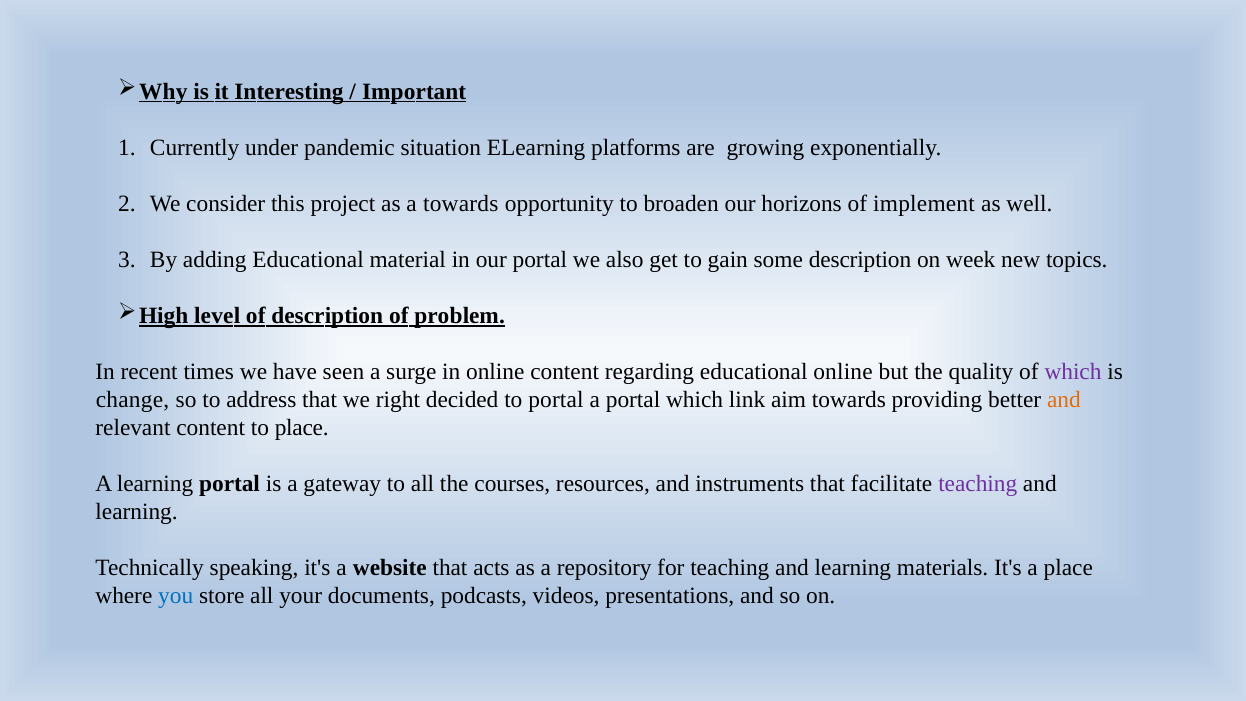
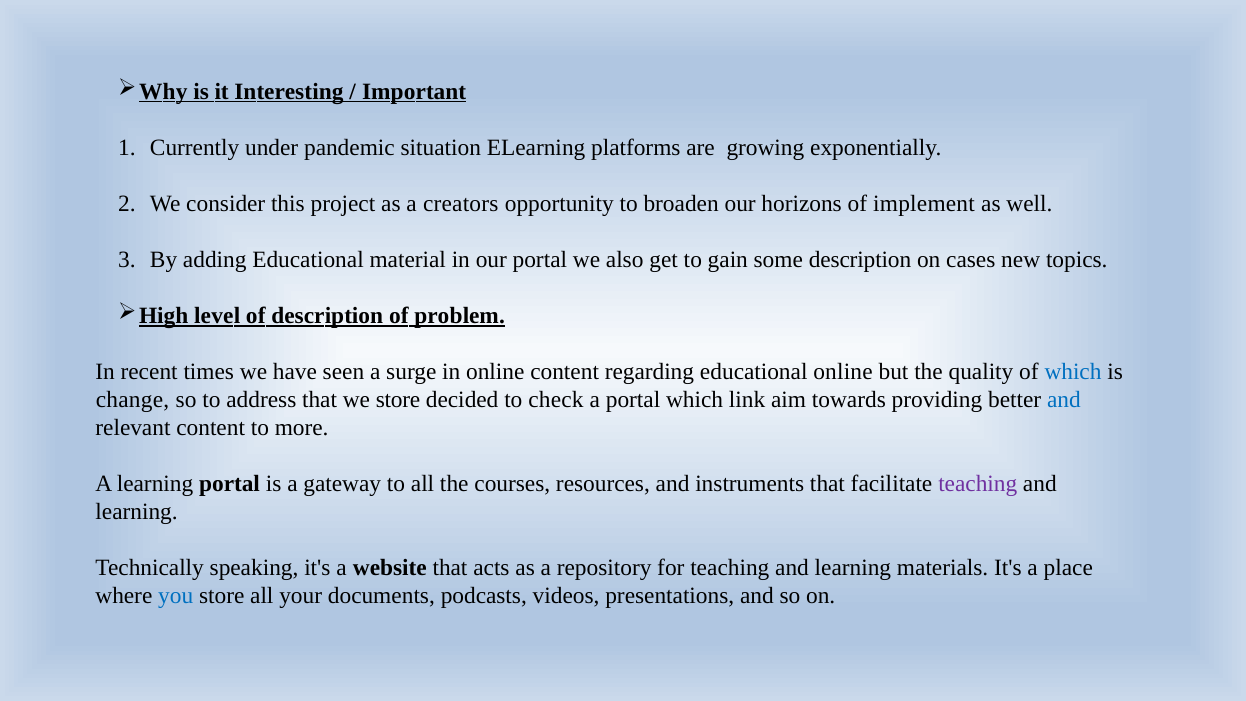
a towards: towards -> creators
week: week -> cases
which at (1073, 372) colour: purple -> blue
we right: right -> store
to portal: portal -> check
and at (1064, 400) colour: orange -> blue
to place: place -> more
